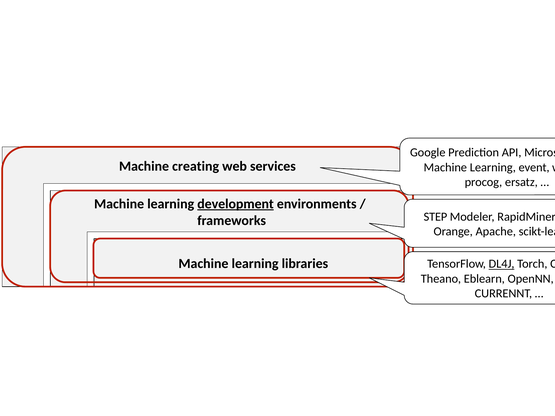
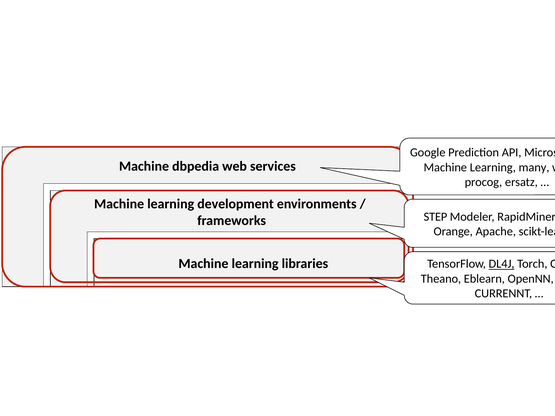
creating: creating -> dbpedia
event: event -> many
development underline: present -> none
